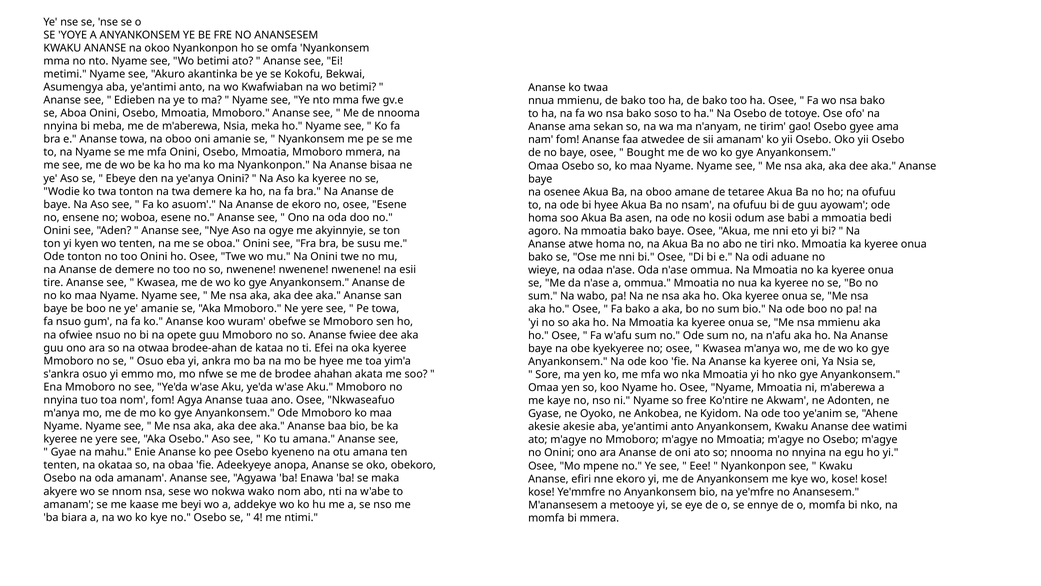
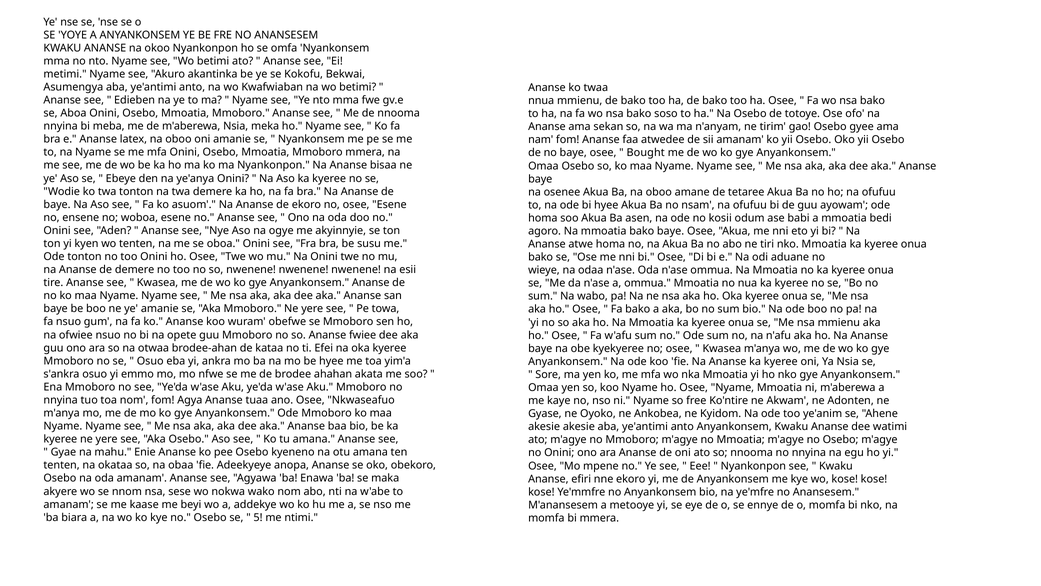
Ananse towa: towa -> latex
4: 4 -> 5
